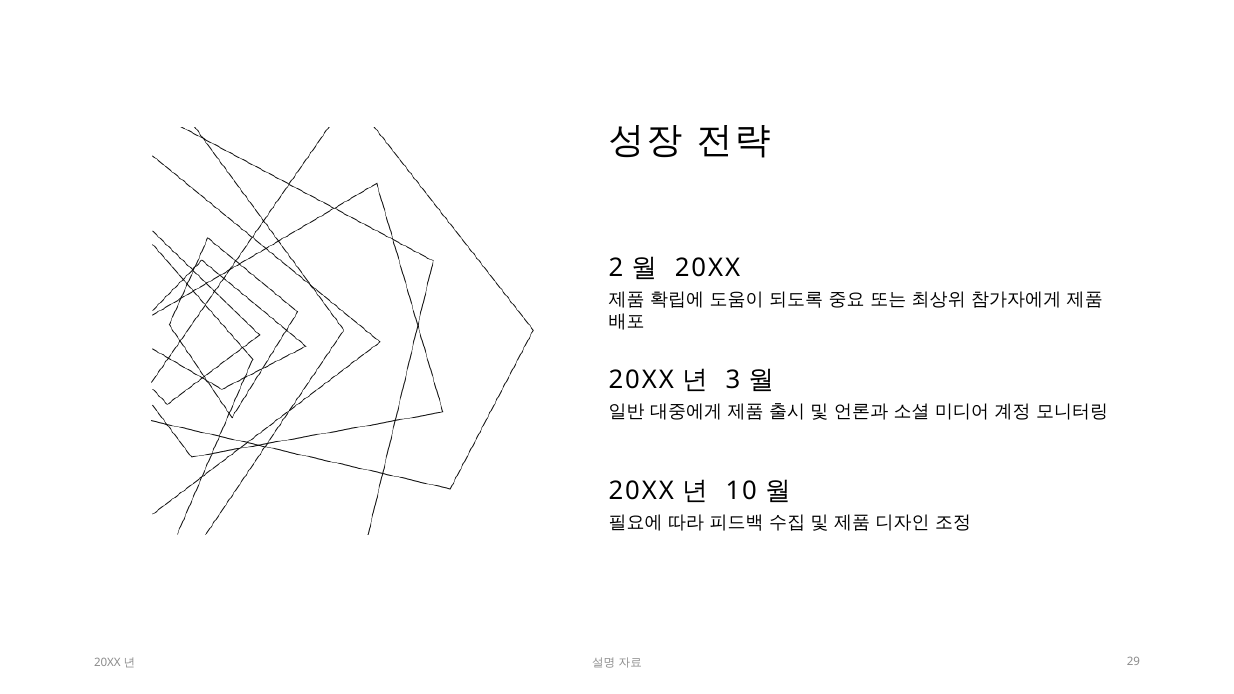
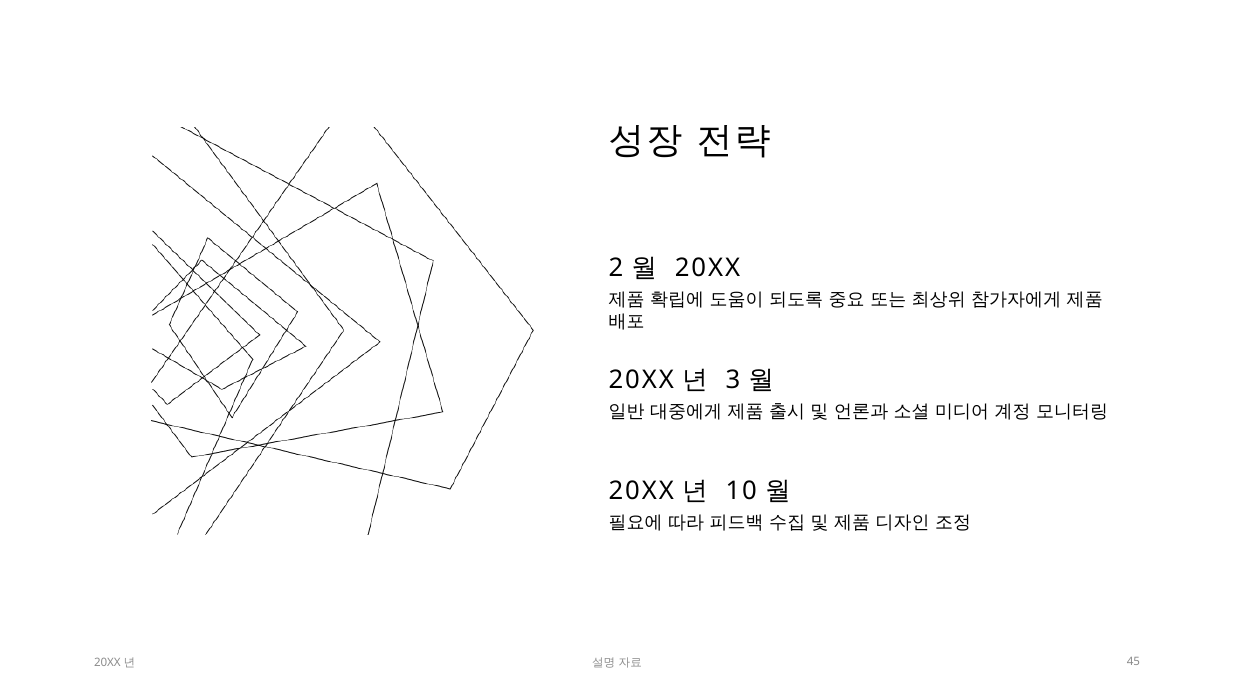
29: 29 -> 45
